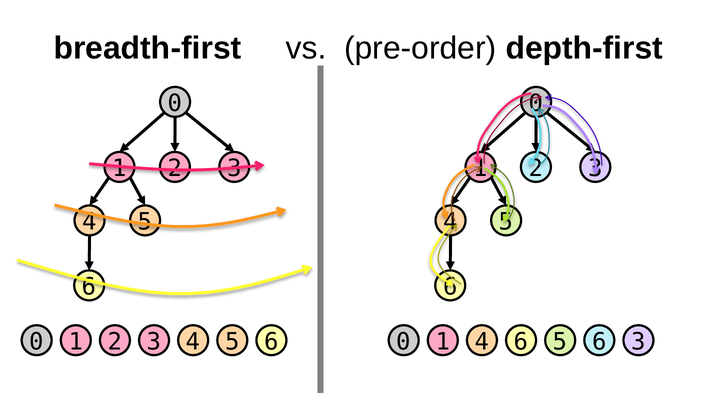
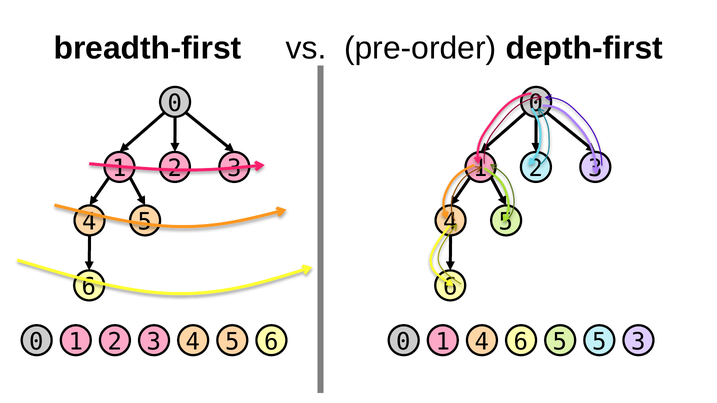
6 5 6: 6 -> 5
